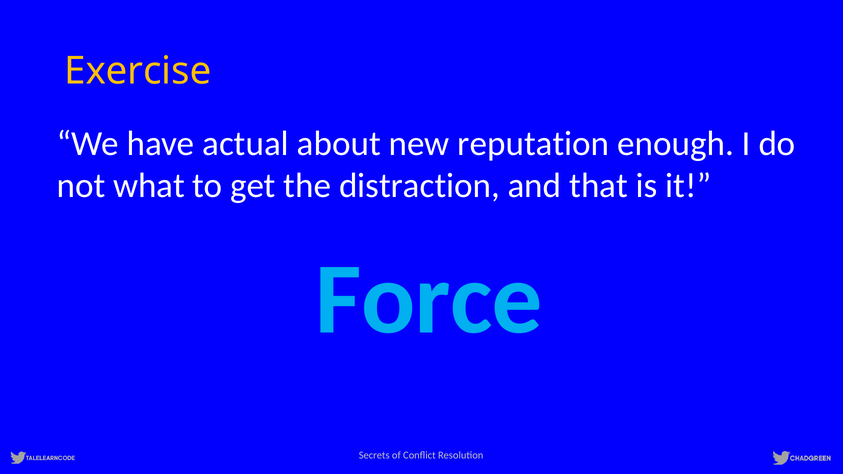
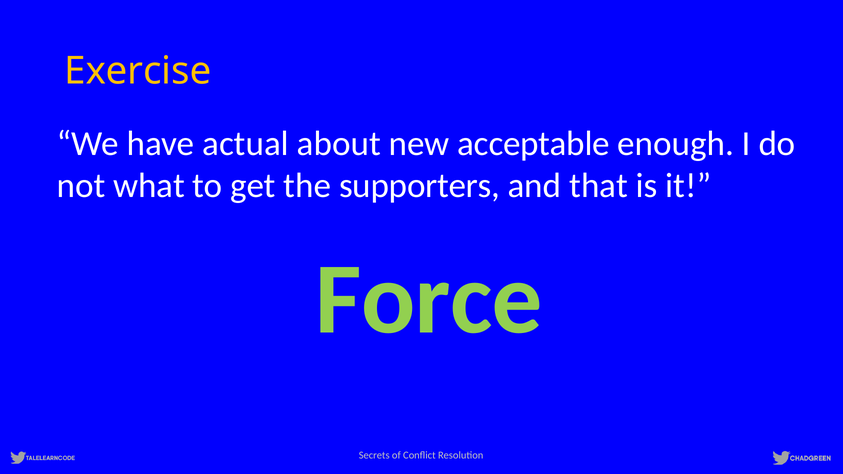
reputation: reputation -> acceptable
distraction: distraction -> supporters
Force colour: light blue -> light green
